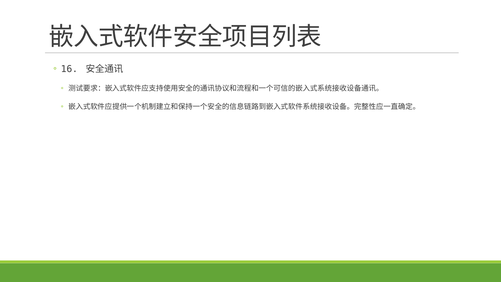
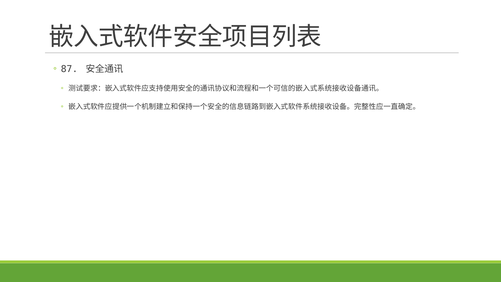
16: 16 -> 87
